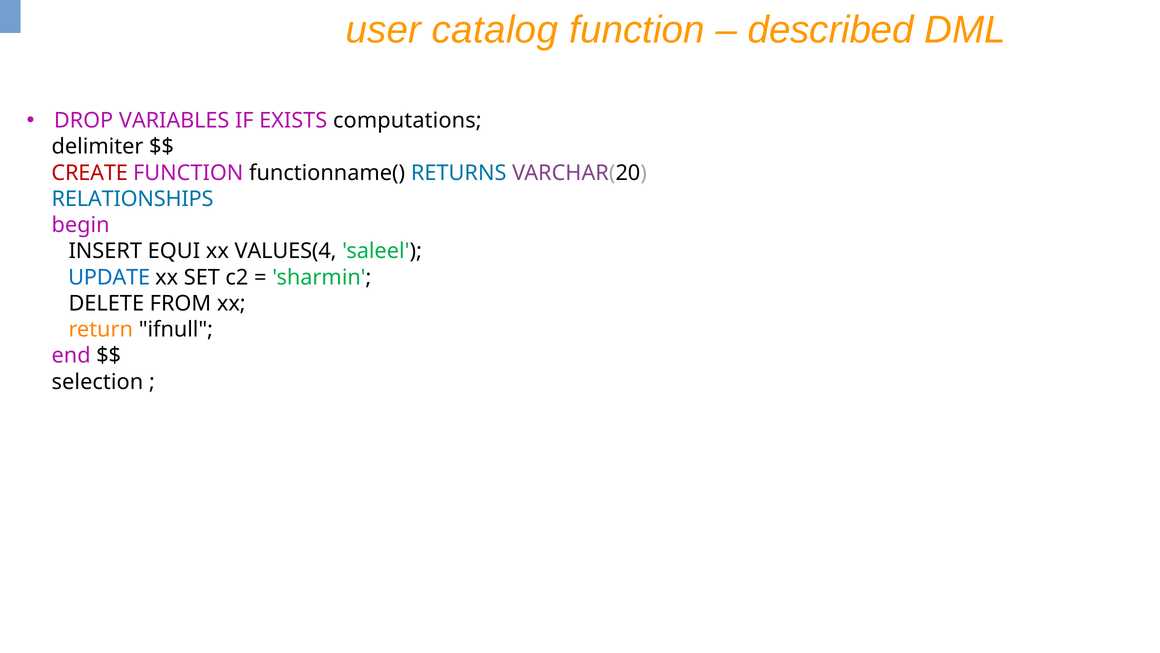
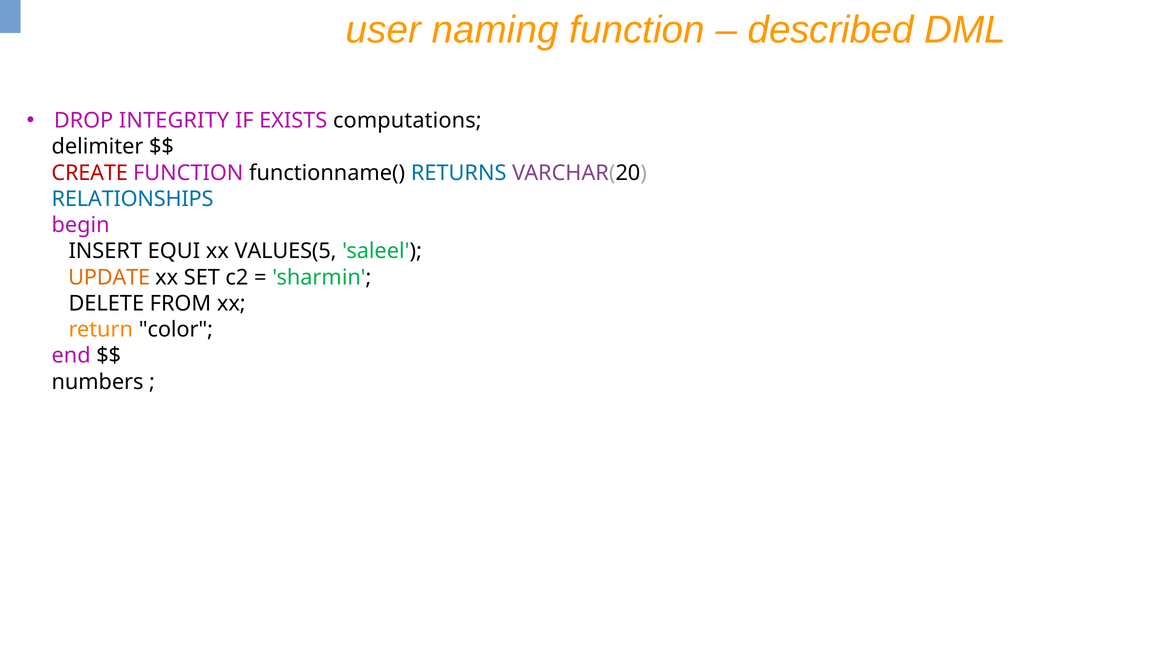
catalog: catalog -> naming
VARIABLES: VARIABLES -> INTEGRITY
VALUES(4: VALUES(4 -> VALUES(5
UPDATE colour: blue -> orange
ifnull: ifnull -> color
selection: selection -> numbers
